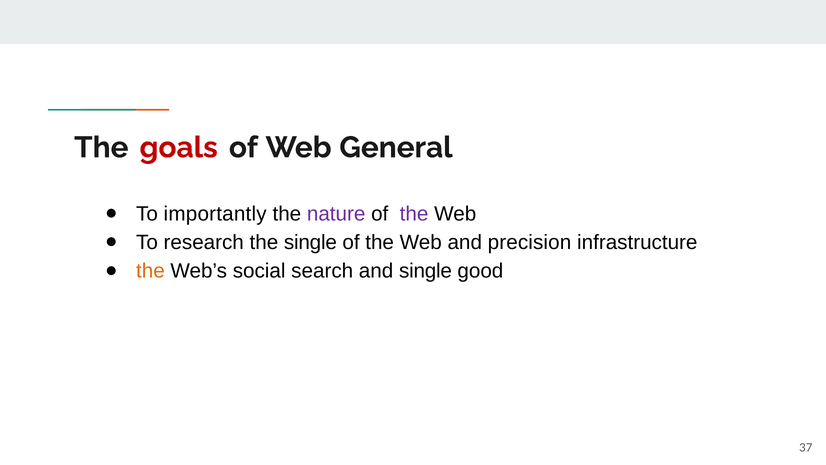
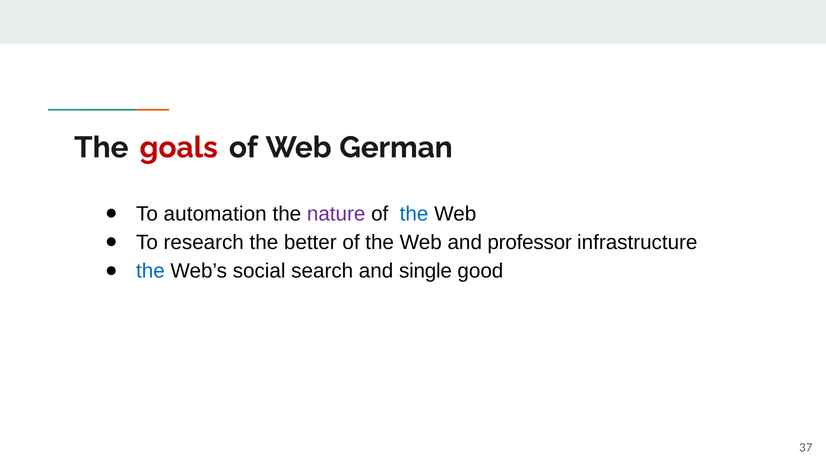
General: General -> German
importantly: importantly -> automation
the at (414, 214) colour: purple -> blue
the single: single -> better
precision: precision -> professor
the at (150, 271) colour: orange -> blue
